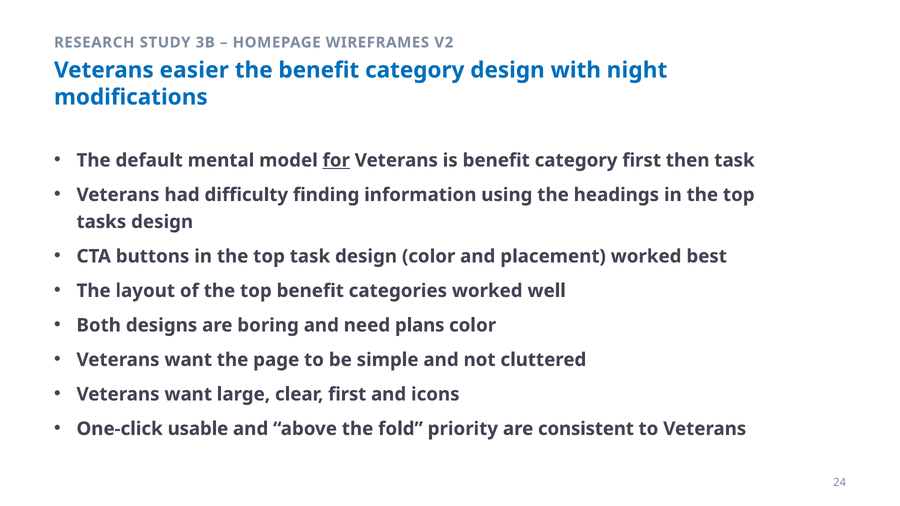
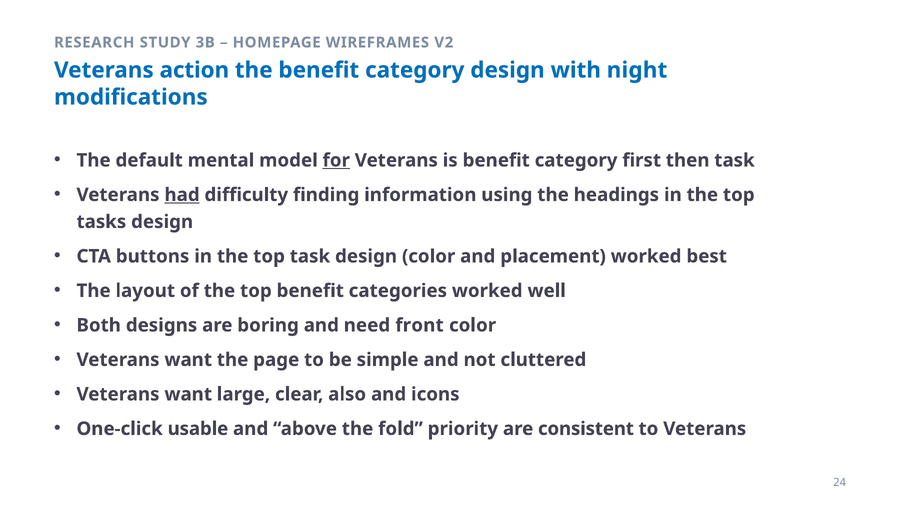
easier: easier -> action
had underline: none -> present
plans: plans -> front
clear first: first -> also
